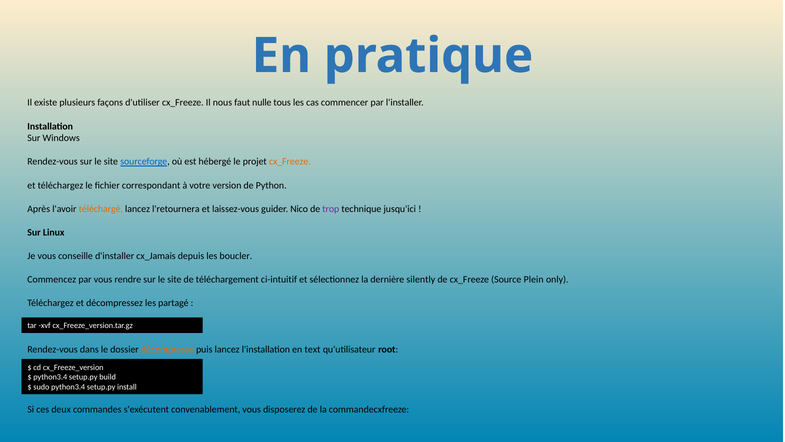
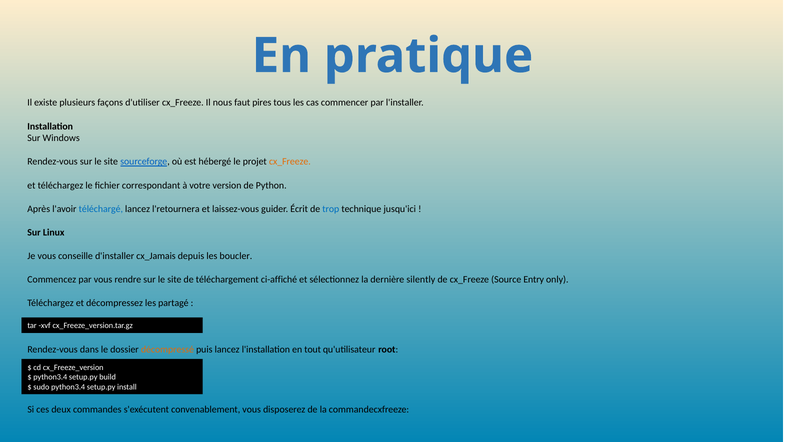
nulle: nulle -> pires
téléchargé colour: orange -> blue
Nico: Nico -> Écrit
trop colour: purple -> blue
ci-intuitif: ci-intuitif -> ci-affiché
Plein: Plein -> Entry
text: text -> tout
